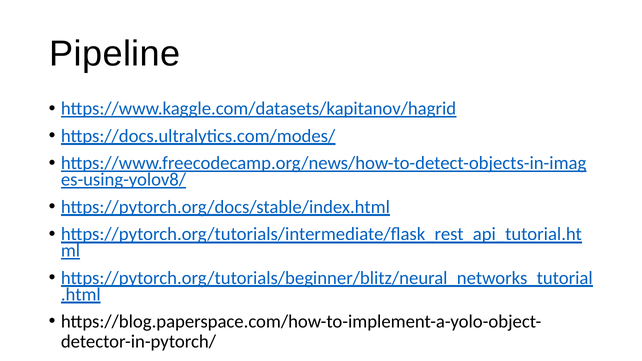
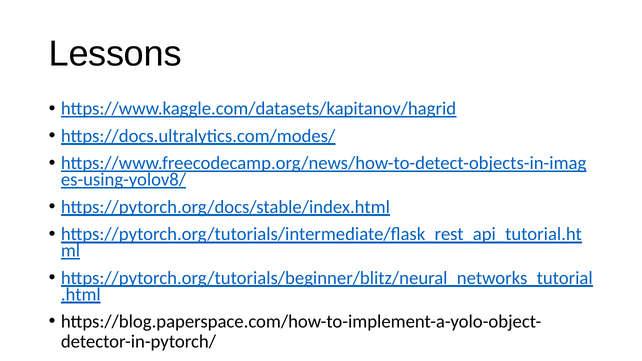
Pipeline: Pipeline -> Lessons
